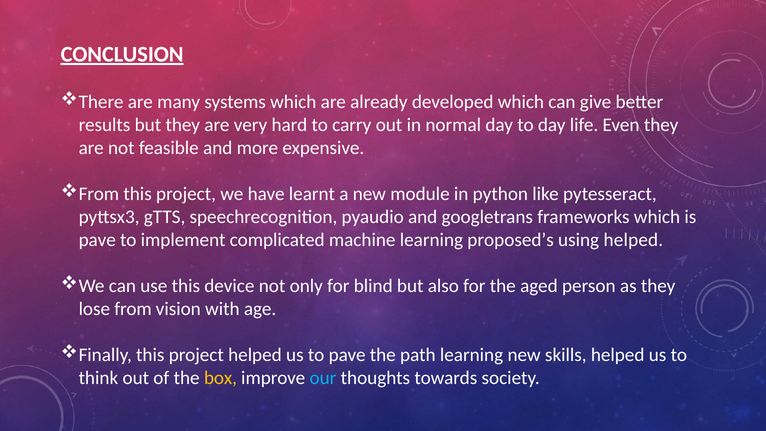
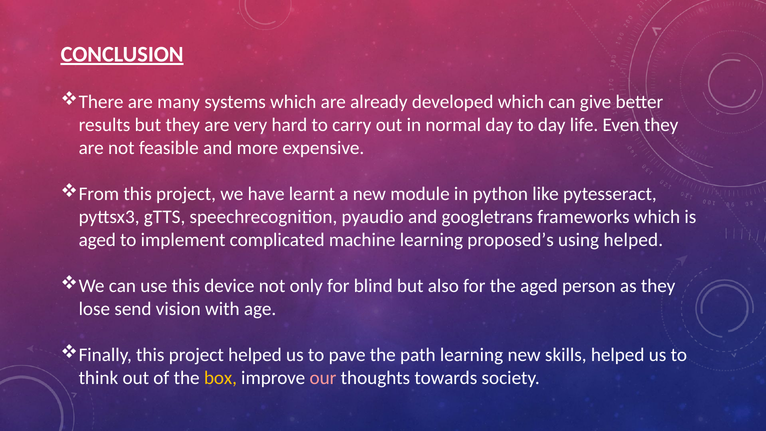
pave at (97, 240): pave -> aged
lose from: from -> send
our colour: light blue -> pink
